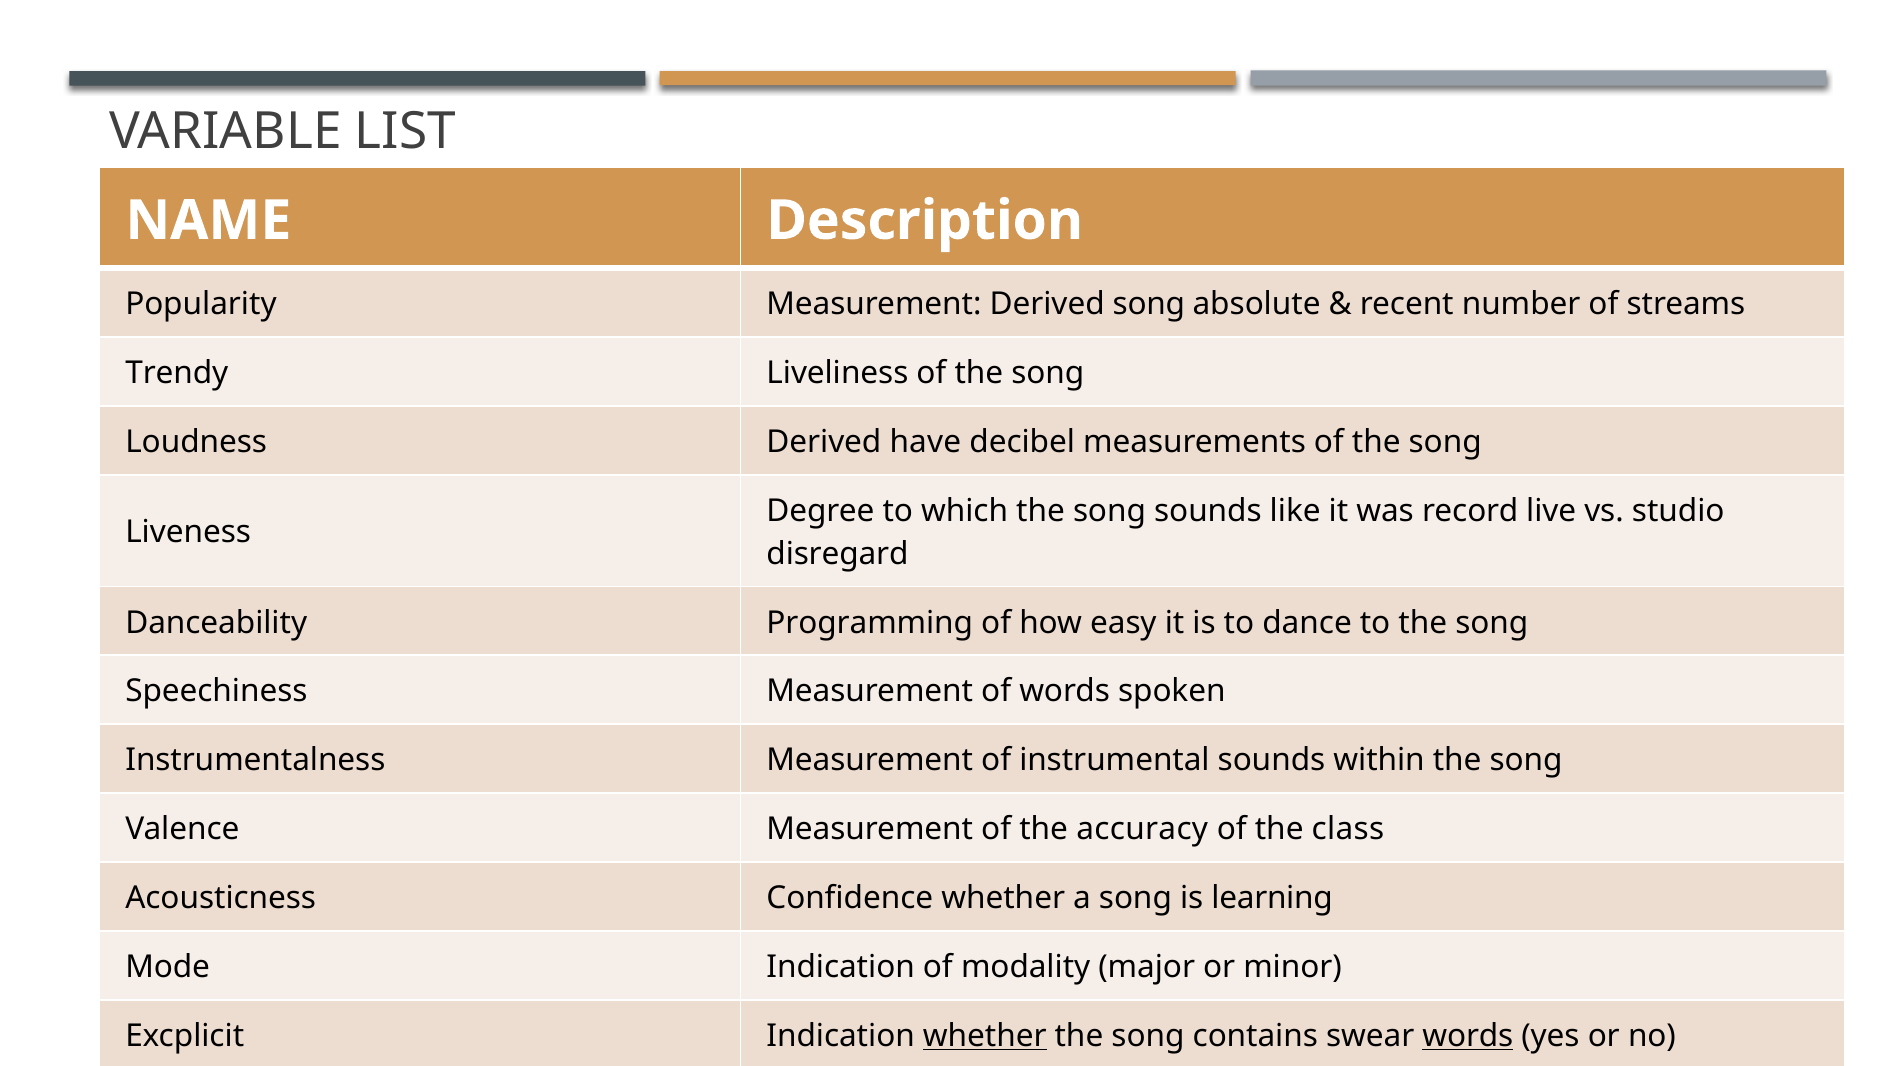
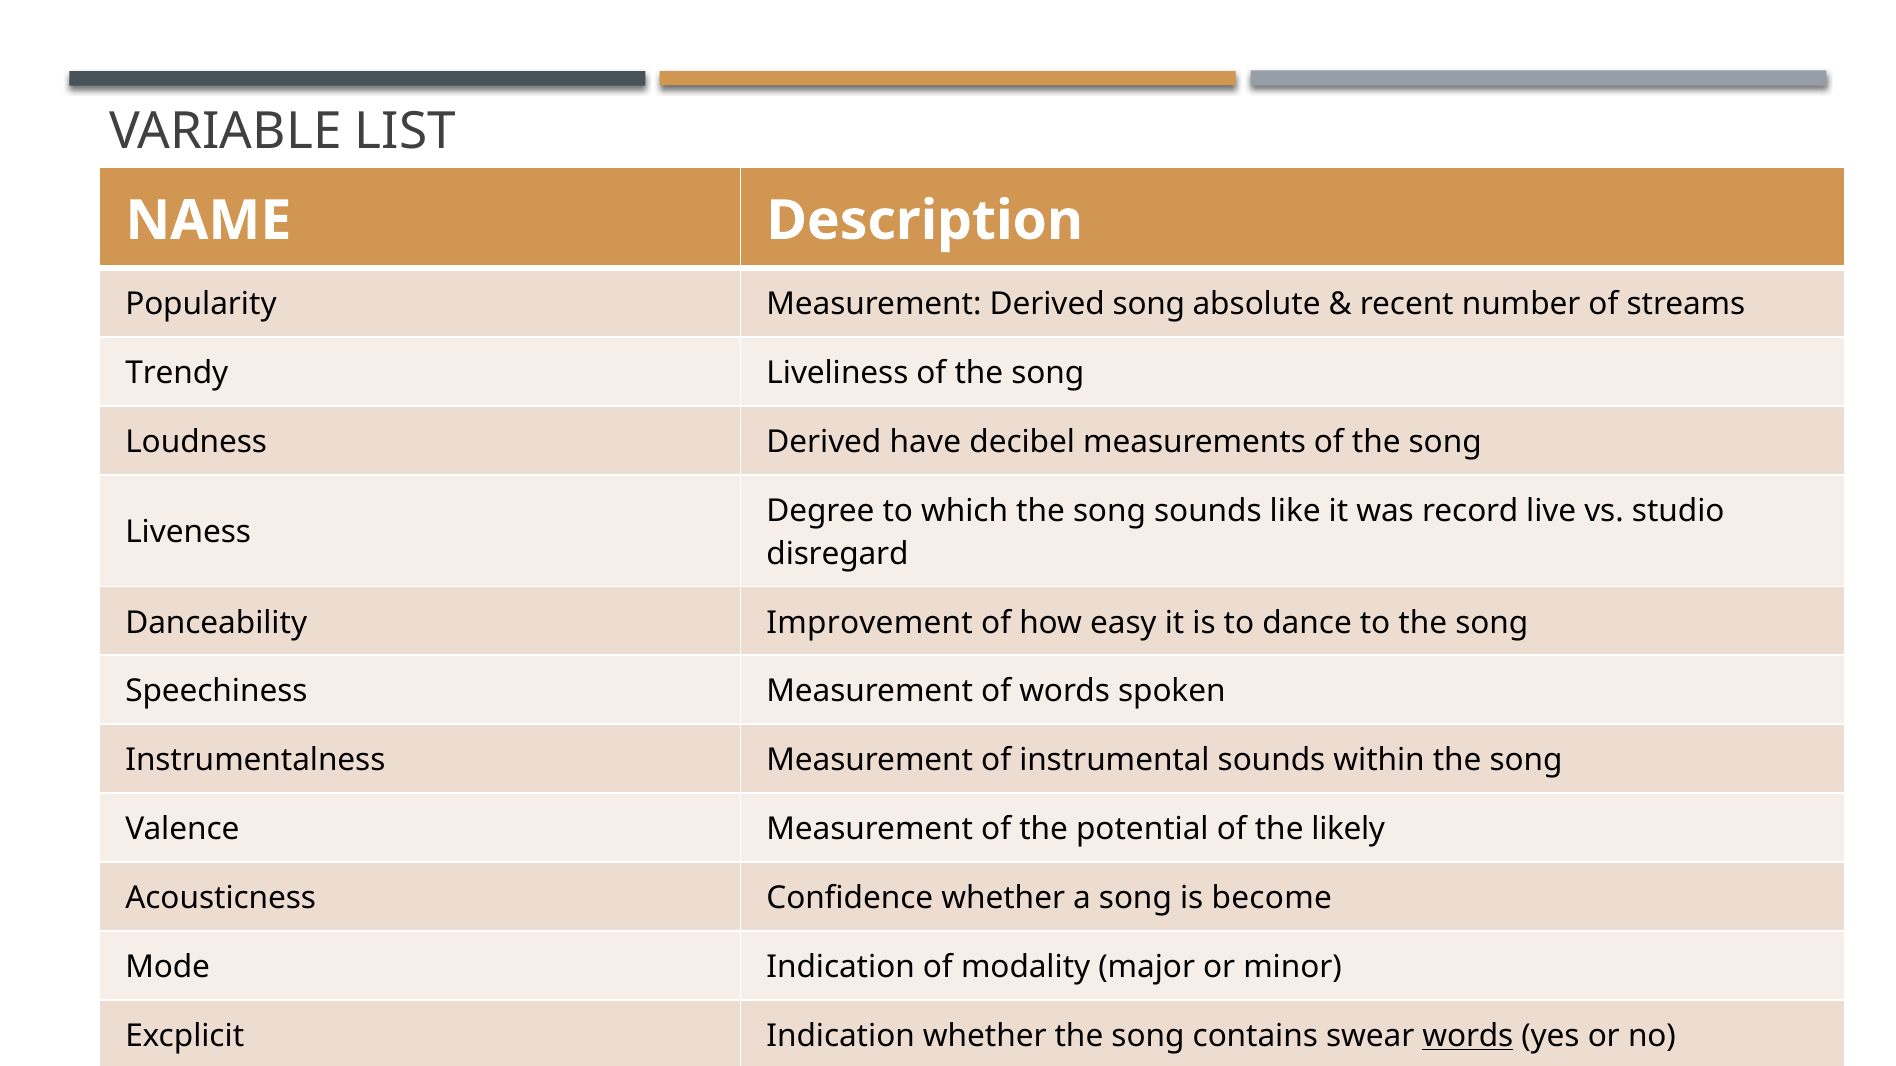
Programming: Programming -> Improvement
accuracy: accuracy -> potential
the class: class -> likely
learning: learning -> become
whether at (985, 1036) underline: present -> none
